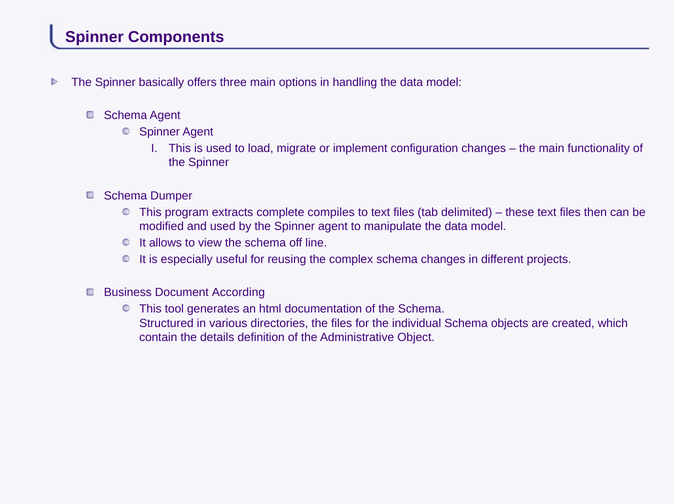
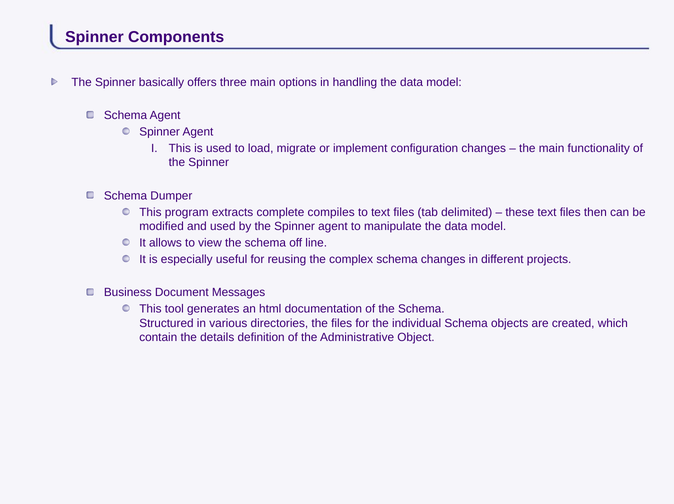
According: According -> Messages
